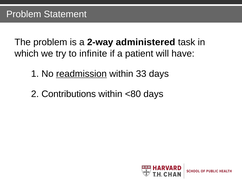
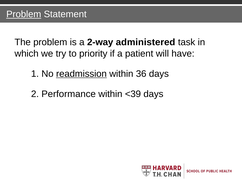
Problem at (24, 14) underline: none -> present
infinite: infinite -> priority
33: 33 -> 36
Contributions: Contributions -> Performance
<80: <80 -> <39
